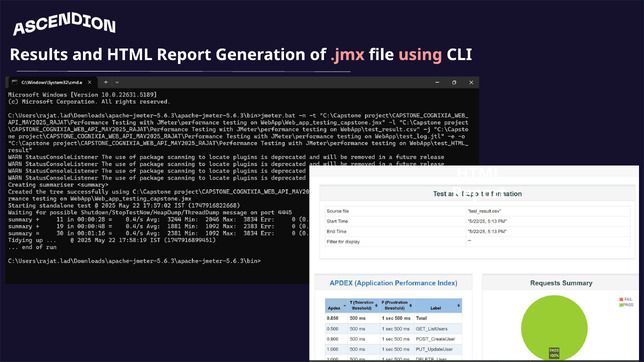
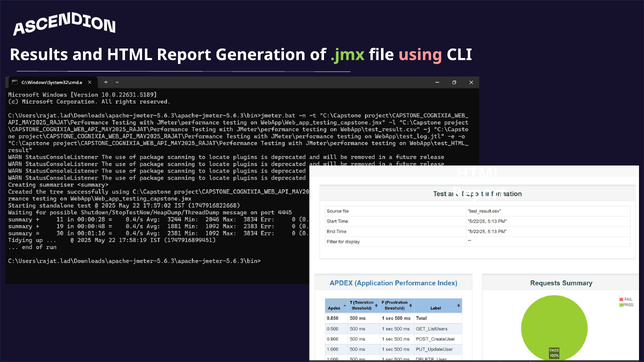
.jmx colour: pink -> light green
